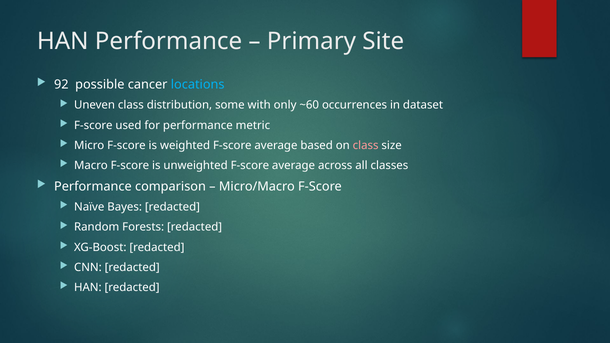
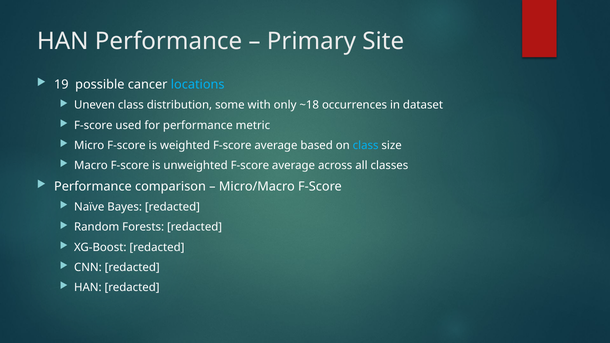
92: 92 -> 19
~60: ~60 -> ~18
class at (366, 145) colour: pink -> light blue
